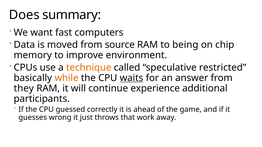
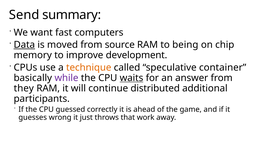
Does: Does -> Send
Data underline: none -> present
environment: environment -> development
restricted: restricted -> container
while colour: orange -> purple
experience: experience -> distributed
